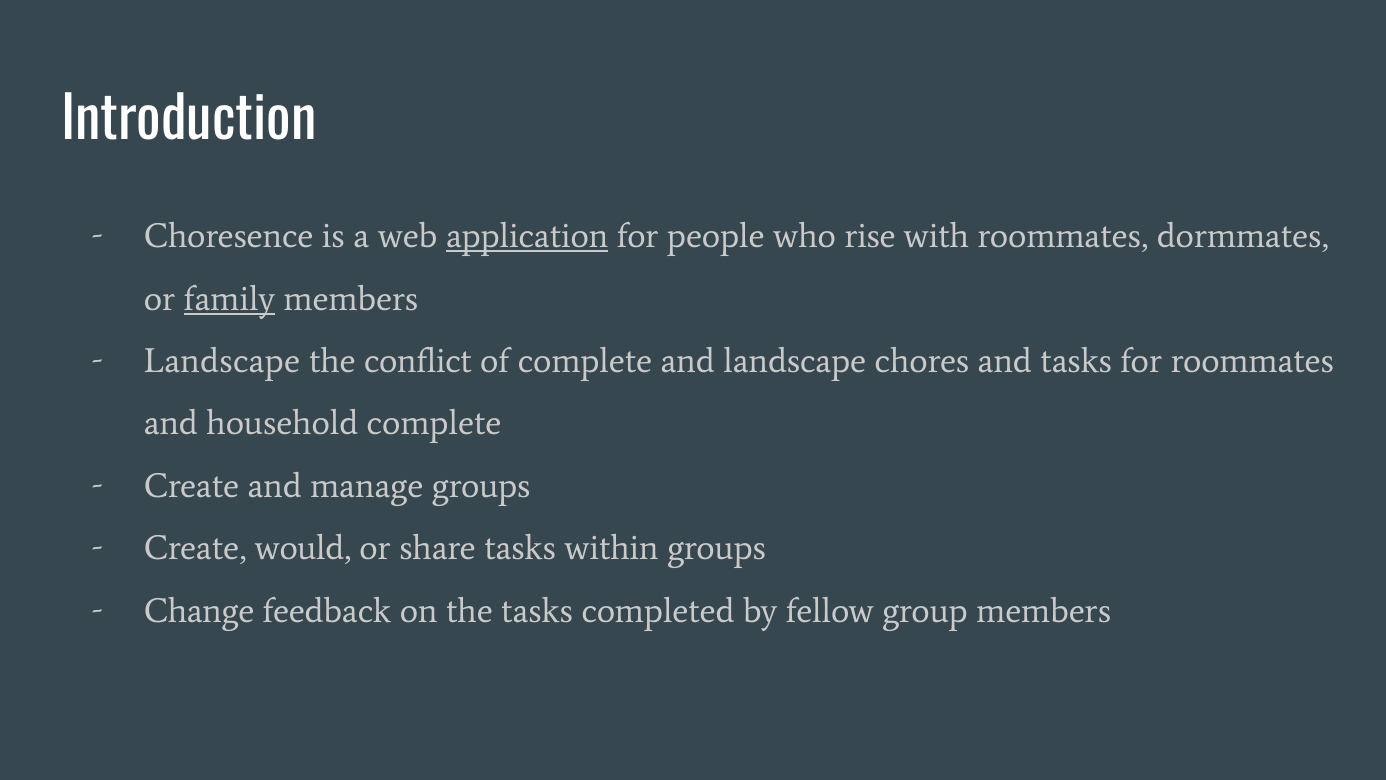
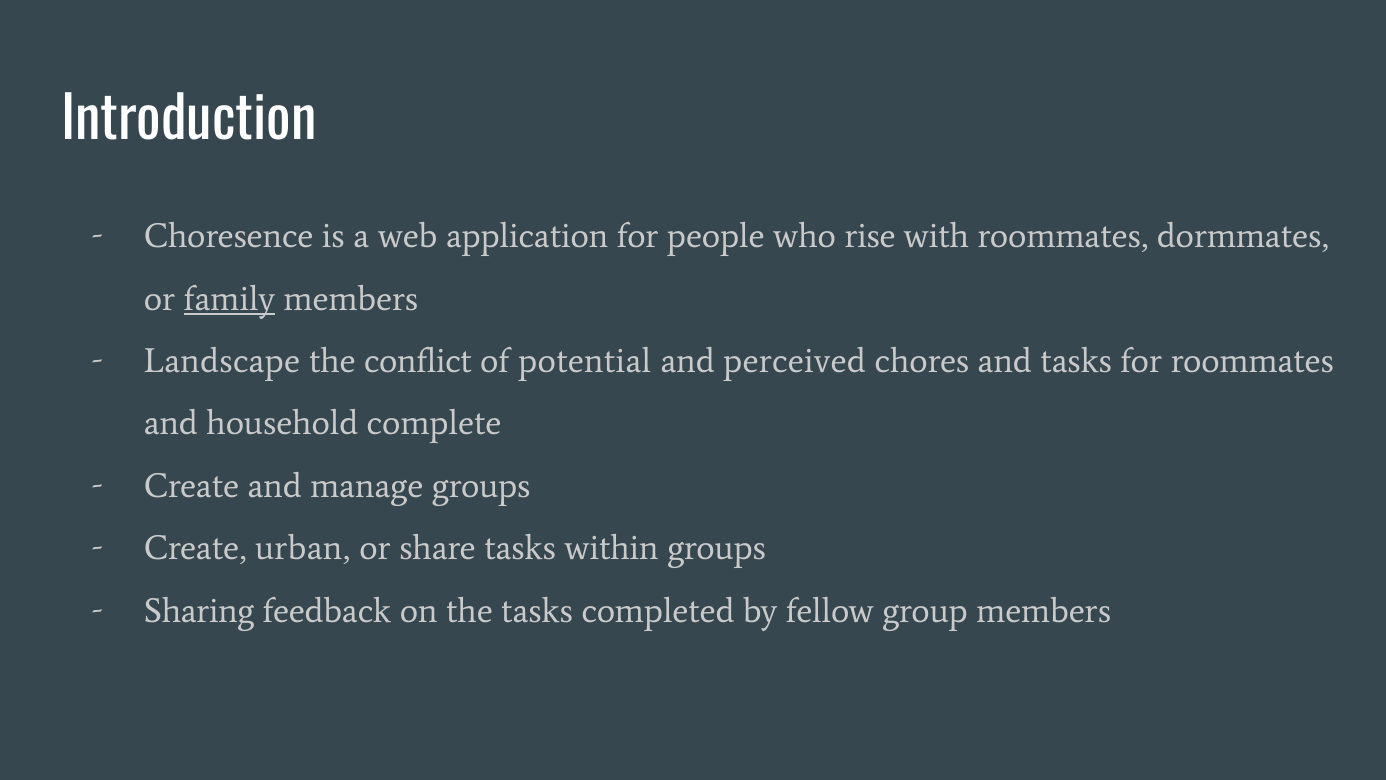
application underline: present -> none
of complete: complete -> potential
and landscape: landscape -> perceived
would: would -> urban
Change: Change -> Sharing
